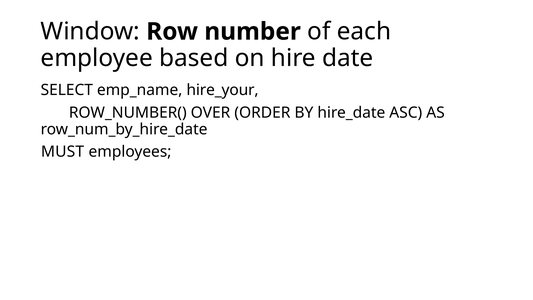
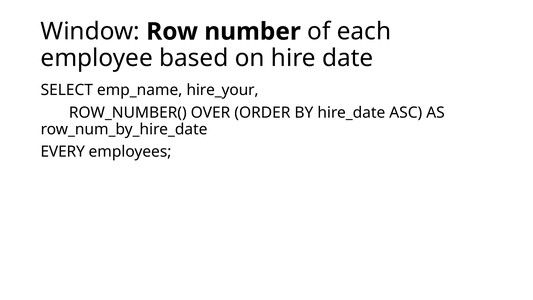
MUST: MUST -> EVERY
